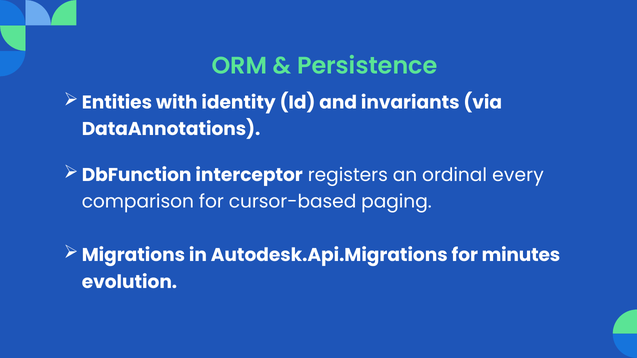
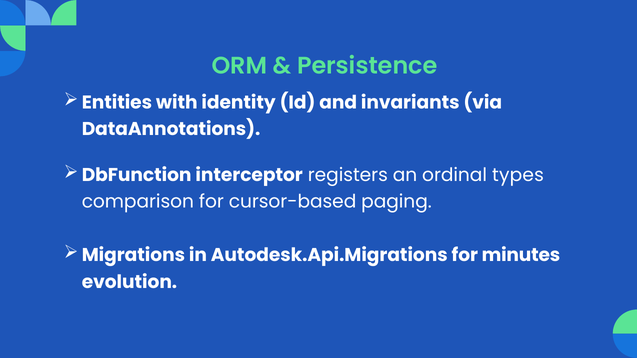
every: every -> types
